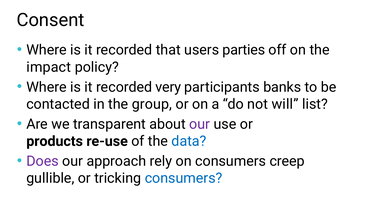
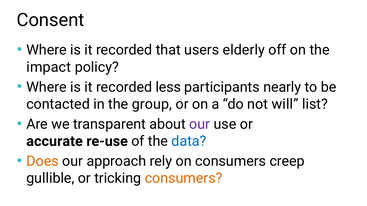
parties: parties -> elderly
very: very -> less
banks: banks -> nearly
products: products -> accurate
Does colour: purple -> orange
consumers at (184, 179) colour: blue -> orange
